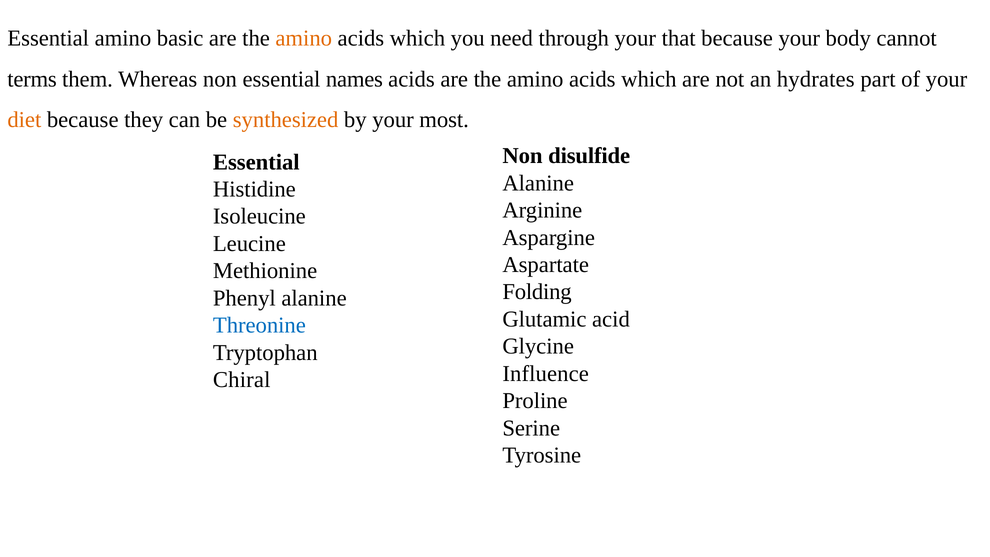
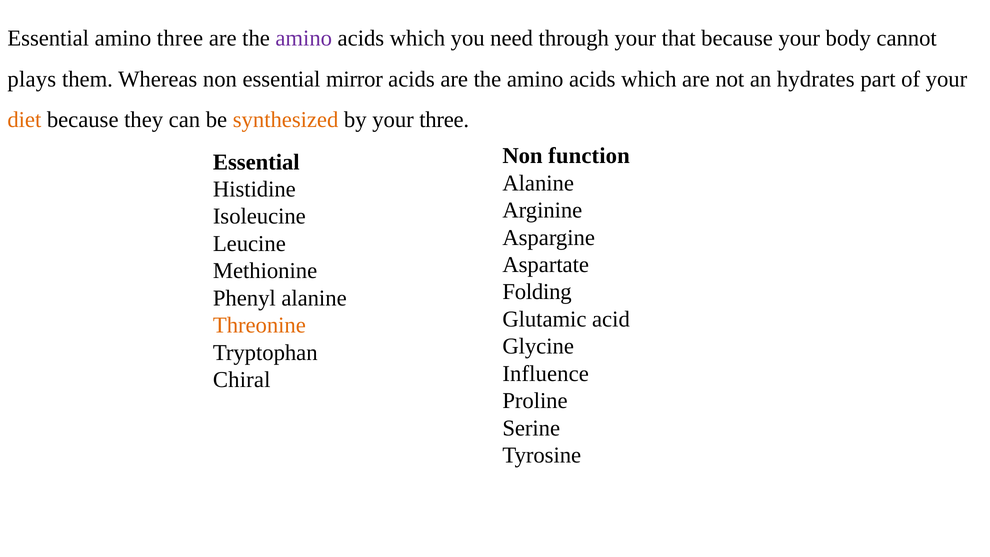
amino basic: basic -> three
amino at (304, 38) colour: orange -> purple
terms: terms -> plays
names: names -> mirror
your most: most -> three
disulfide: disulfide -> function
Threonine colour: blue -> orange
